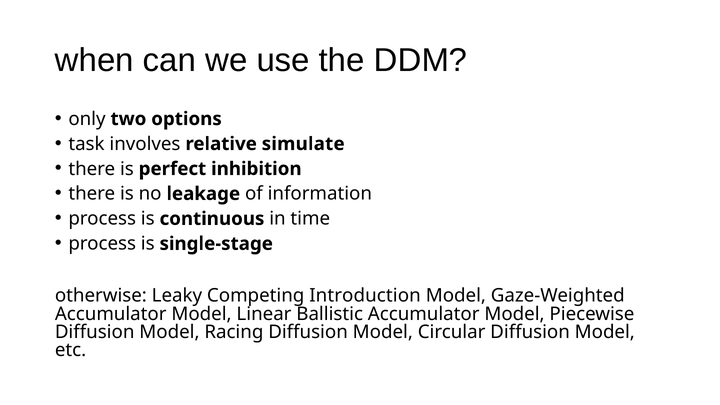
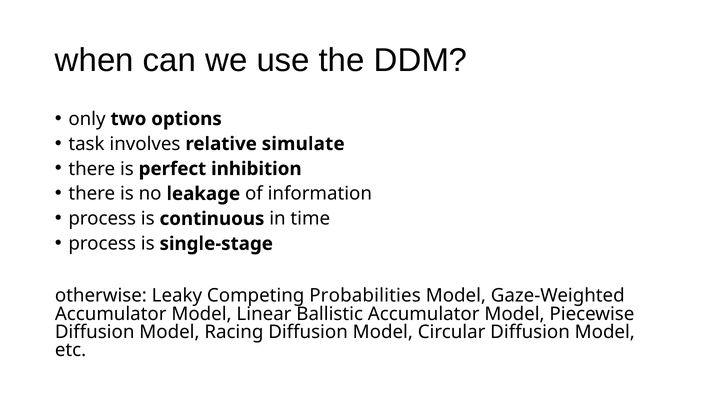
Introduction: Introduction -> Probabilities
